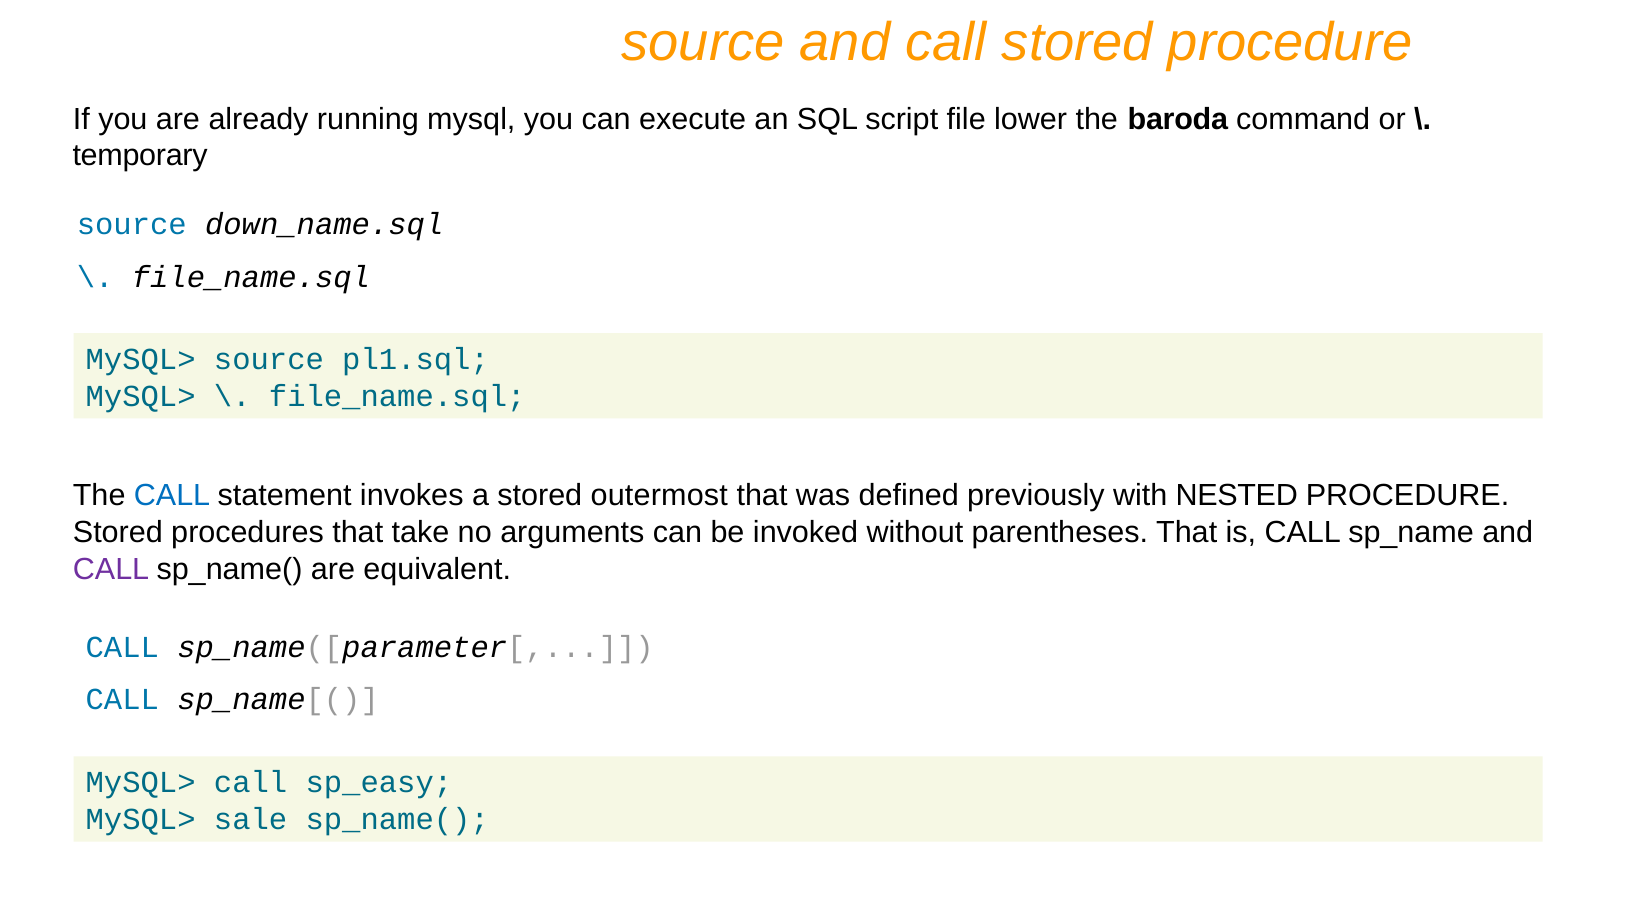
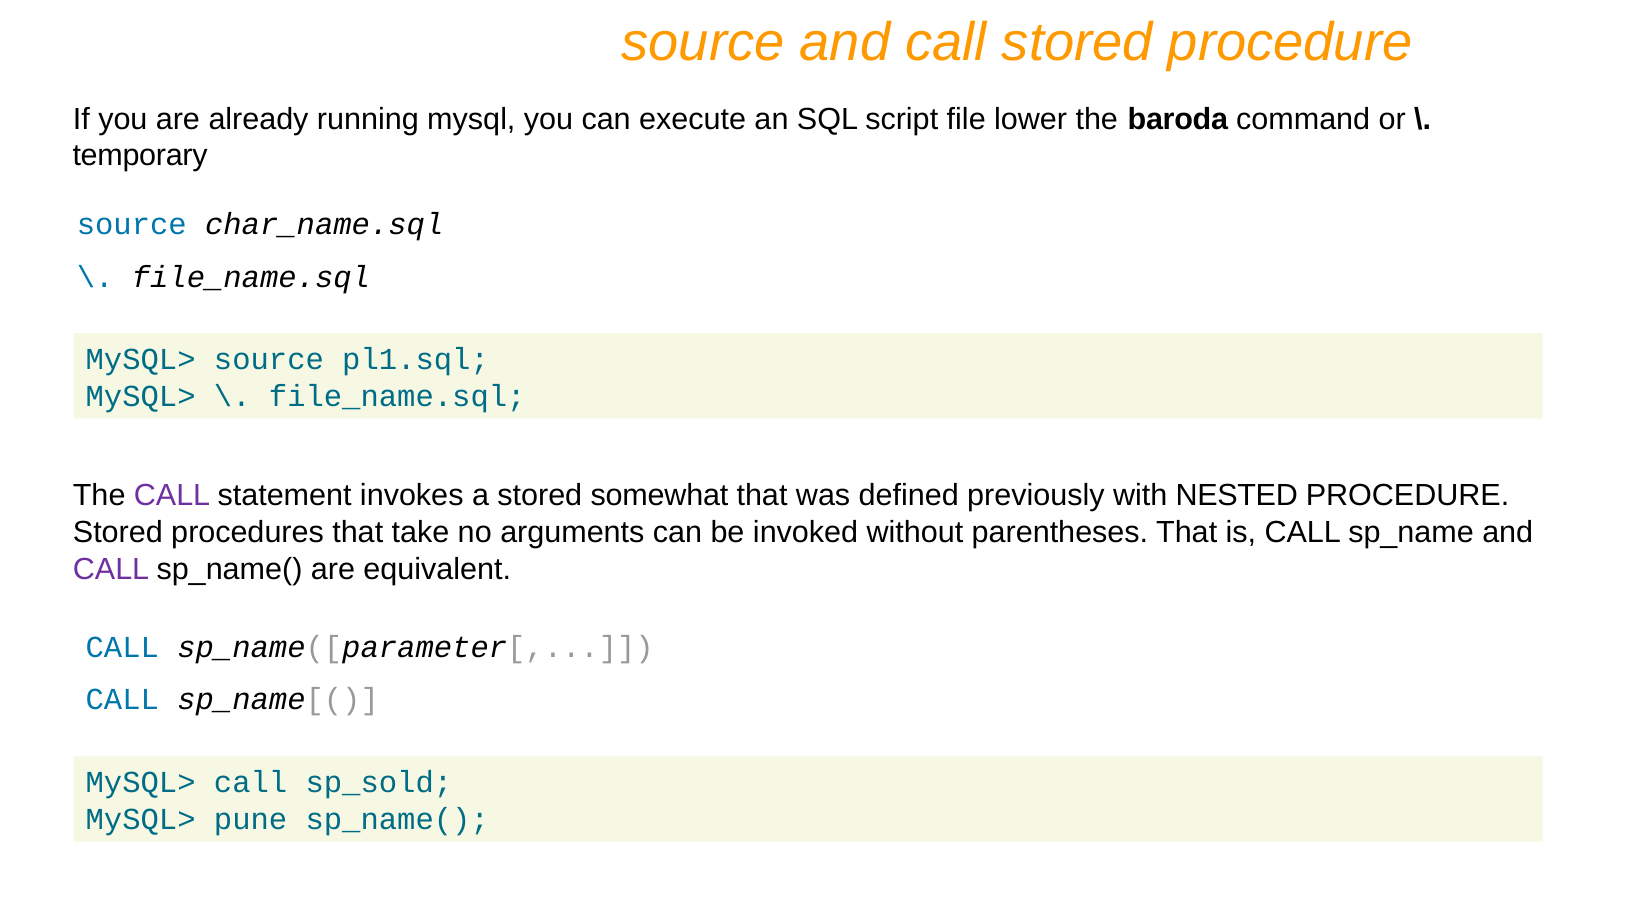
down_name.sql: down_name.sql -> char_name.sql
CALL at (172, 496) colour: blue -> purple
outermost: outermost -> somewhat
sp_easy: sp_easy -> sp_sold
sale: sale -> pune
